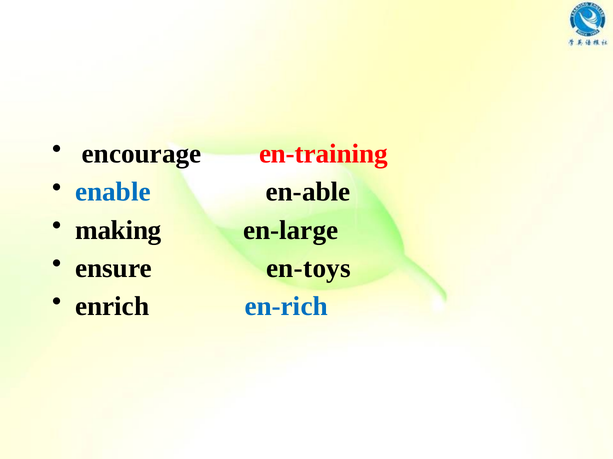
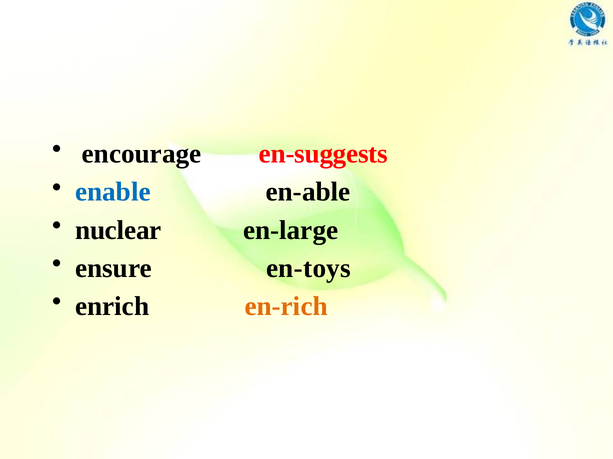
en-training: en-training -> en-suggests
making: making -> nuclear
en-rich colour: blue -> orange
